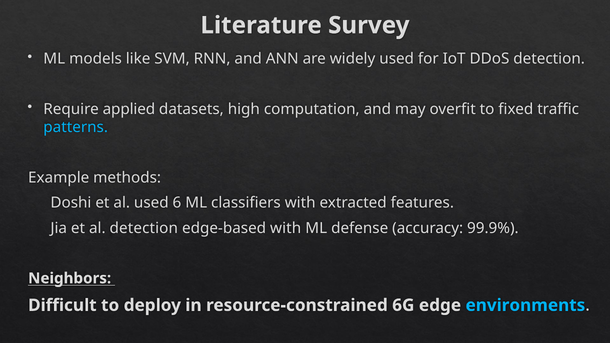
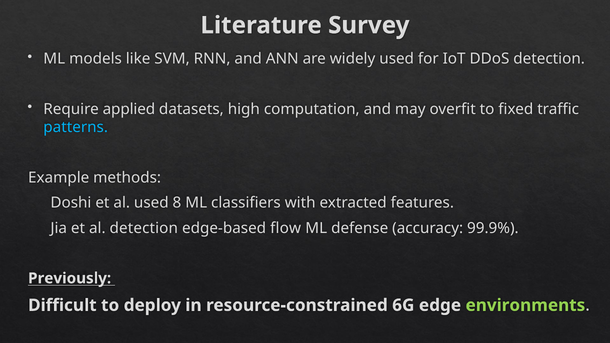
6: 6 -> 8
edge-based with: with -> flow
Neighbors: Neighbors -> Previously
environments colour: light blue -> light green
